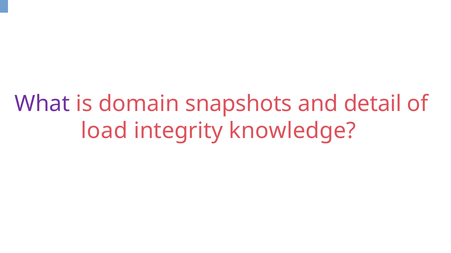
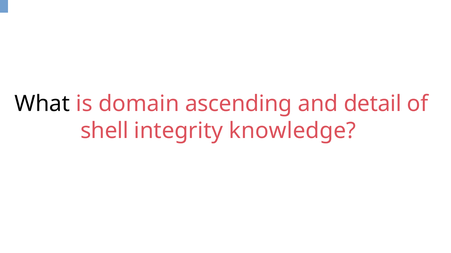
What colour: purple -> black
snapshots: snapshots -> ascending
load: load -> shell
